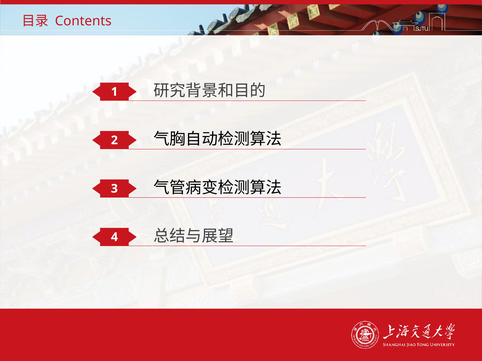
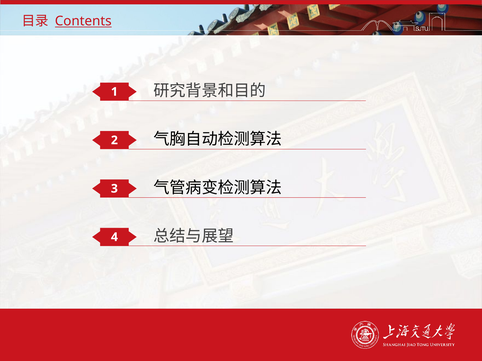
Contents underline: none -> present
